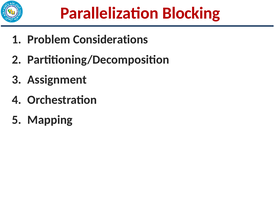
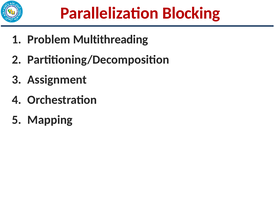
Considerations: Considerations -> Multithreading
